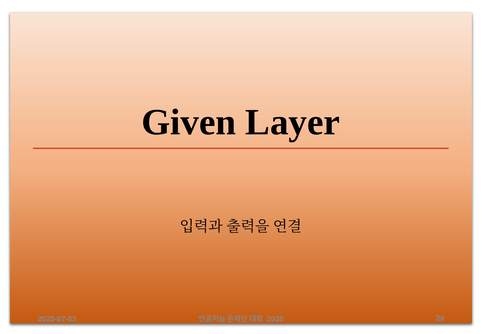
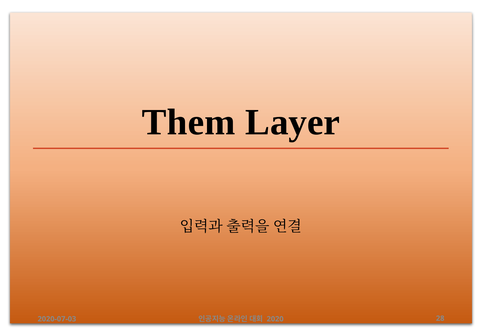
Given: Given -> Them
